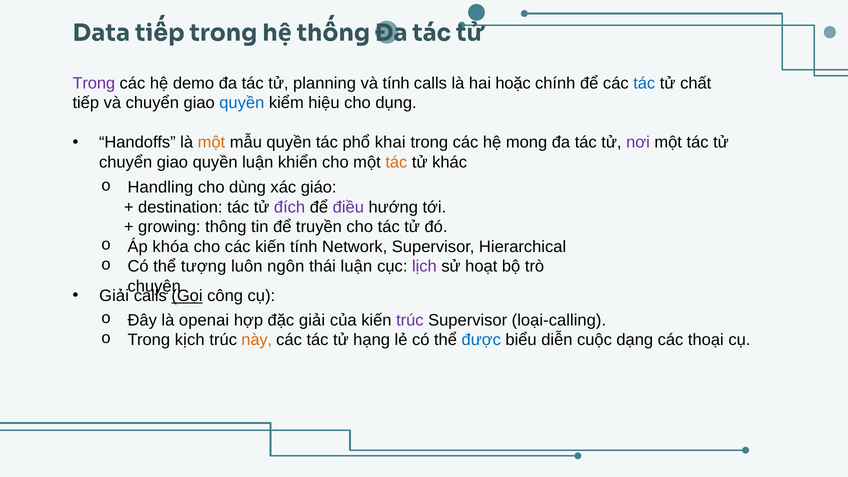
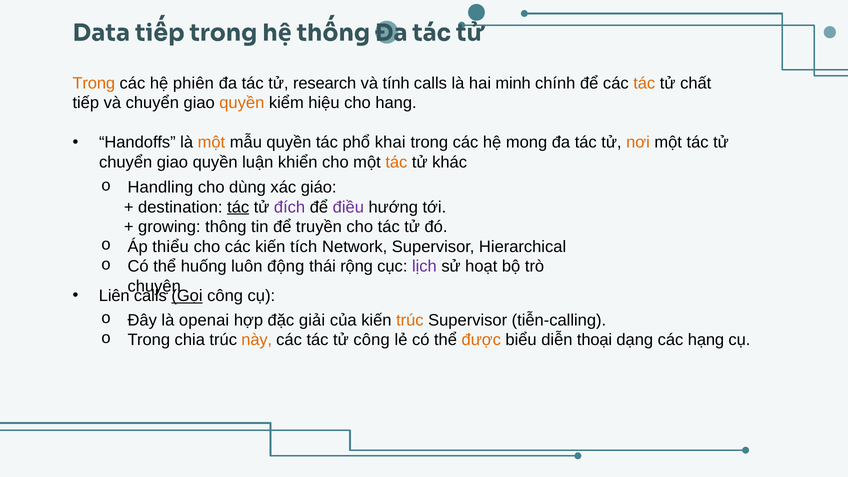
Trong at (94, 83) colour: purple -> orange
demo: demo -> phiên
planning: planning -> research
hoặc: hoặc -> minh
tác at (644, 83) colour: blue -> orange
quyền at (242, 103) colour: blue -> orange
dụng: dụng -> hang
nơi colour: purple -> orange
tác at (238, 207) underline: none -> present
khóa: khóa -> thiểu
kiến tính: tính -> tích
tượng: tượng -> huống
ngôn: ngôn -> động
thái luận: luận -> rộng
Giải at (114, 296): Giải -> Liên
trúc at (410, 320) colour: purple -> orange
loại-calling: loại-calling -> tiễn-calling
kịch: kịch -> chia
tử hạng: hạng -> công
được colour: blue -> orange
cuộc: cuộc -> thoại
thoại: thoại -> hạng
